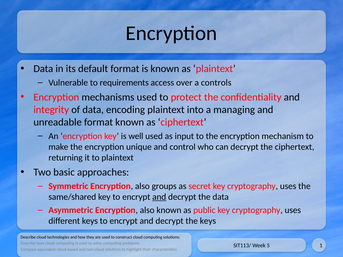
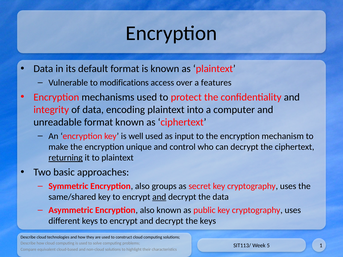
requirements: requirements -> modifications
controls: controls -> features
managing: managing -> computer
returning underline: none -> present
